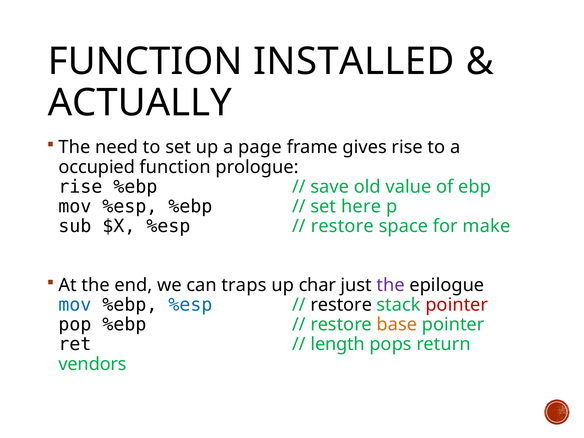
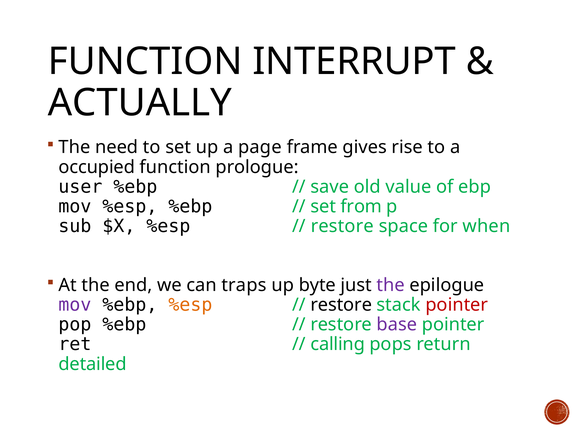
INSTALLED: INSTALLED -> INTERRUPT
rise at (81, 187): rise -> user
here: here -> from
make: make -> when
char: char -> byte
mov at (75, 305) colour: blue -> purple
%esp at (190, 305) colour: blue -> orange
base colour: orange -> purple
length: length -> calling
vendors: vendors -> detailed
